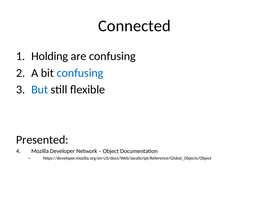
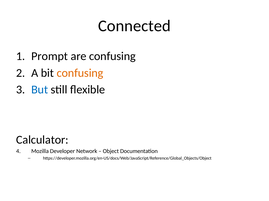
Holding: Holding -> Prompt
confusing at (80, 73) colour: blue -> orange
Presented: Presented -> Calculator
